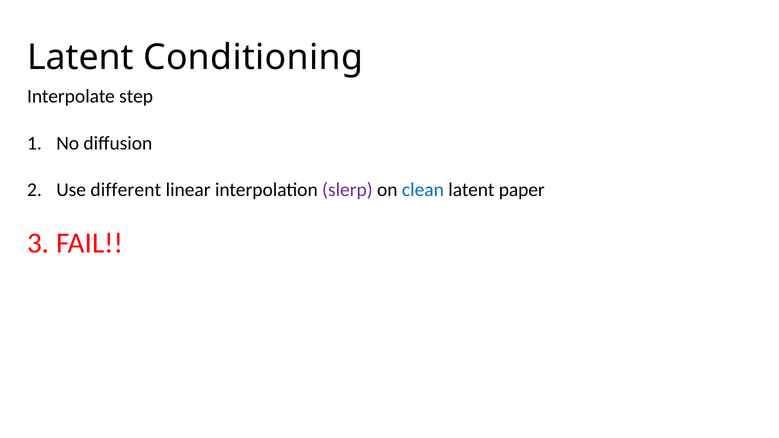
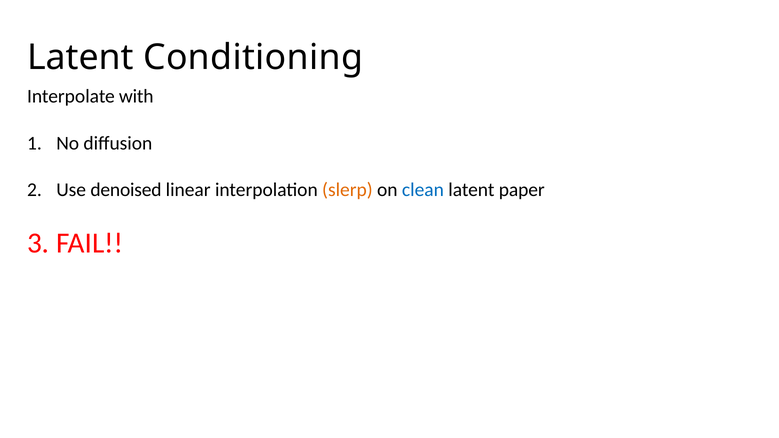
step: step -> with
different: different -> denoised
slerp colour: purple -> orange
